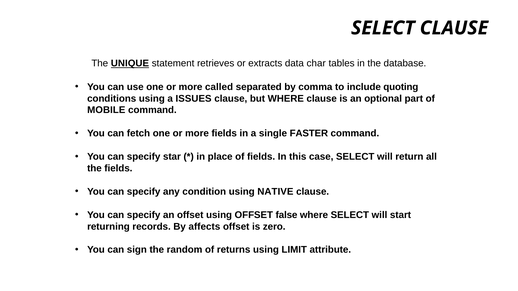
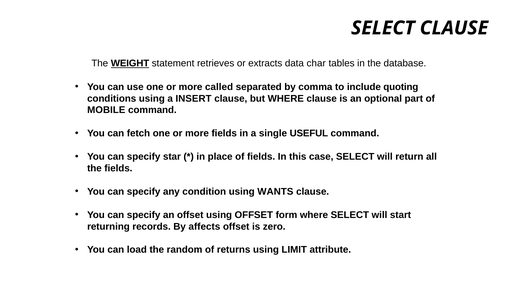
UNIQUE: UNIQUE -> WEIGHT
ISSUES: ISSUES -> INSERT
FASTER: FASTER -> USEFUL
NATIVE: NATIVE -> WANTS
false: false -> form
sign: sign -> load
